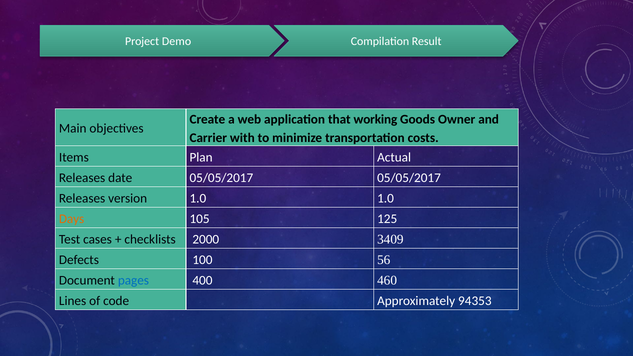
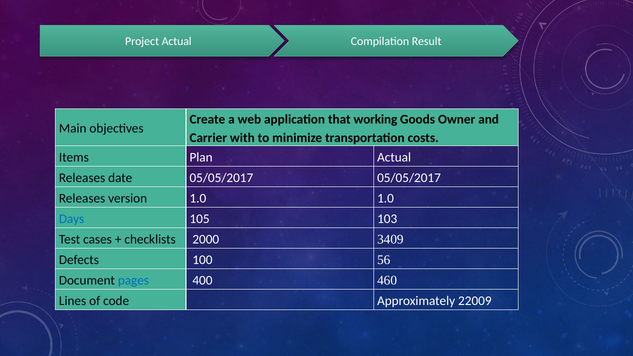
Project Demo: Demo -> Actual
Days colour: orange -> blue
125: 125 -> 103
94353: 94353 -> 22009
